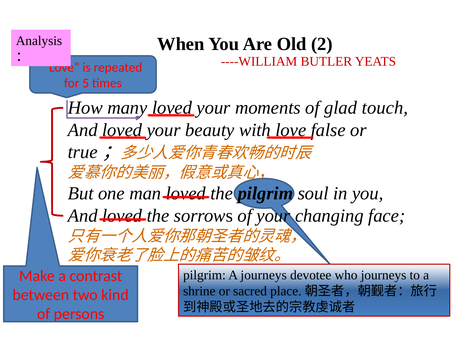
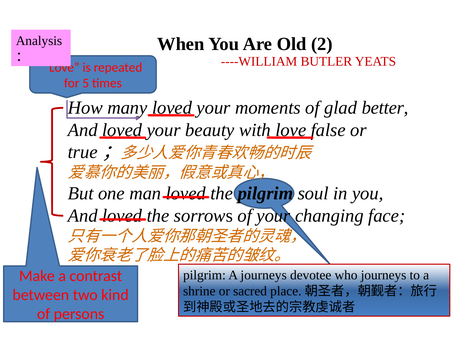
touch: touch -> better
